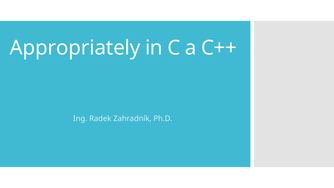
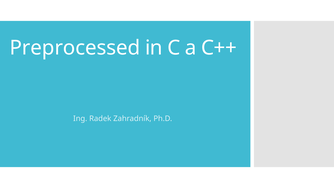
Appropriately: Appropriately -> Preprocessed
